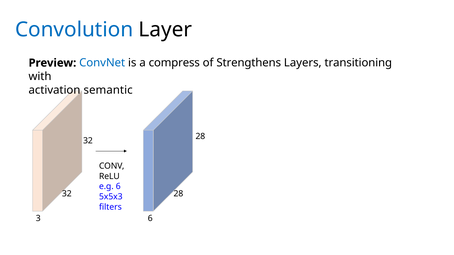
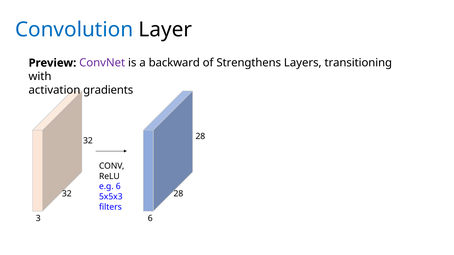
ConvNet colour: blue -> purple
compress: compress -> backward
semantic: semantic -> gradients
